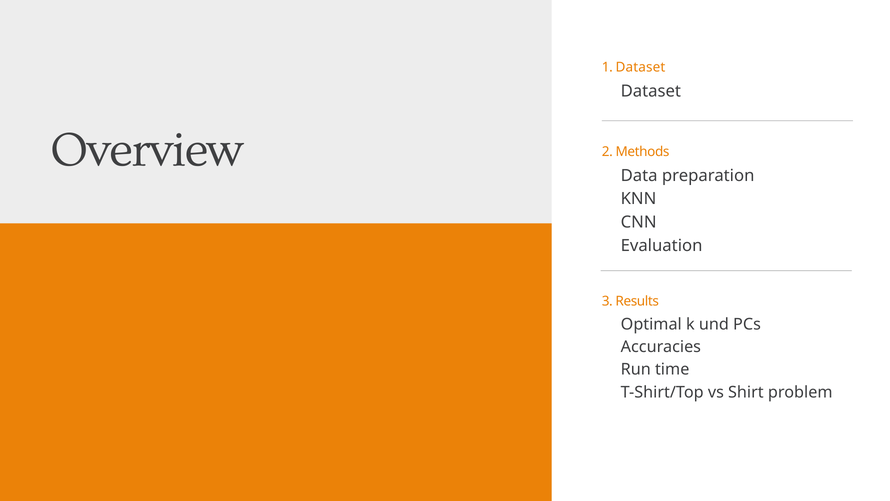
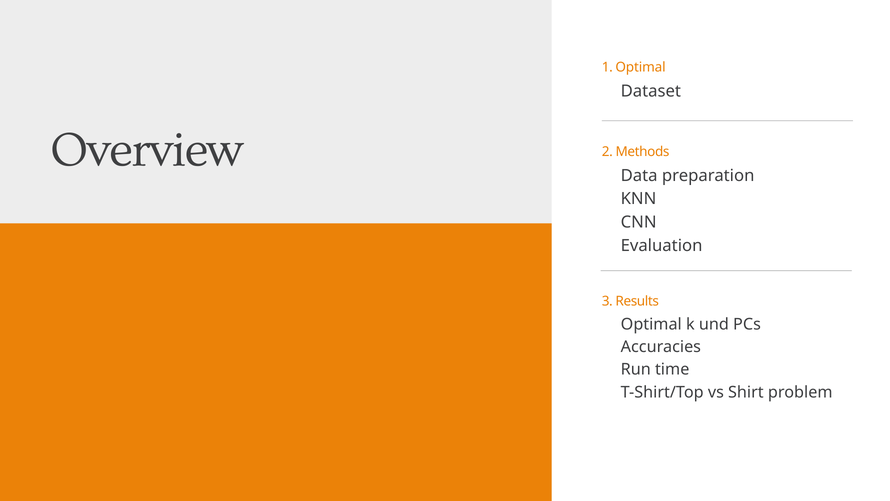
1 Dataset: Dataset -> Optimal
